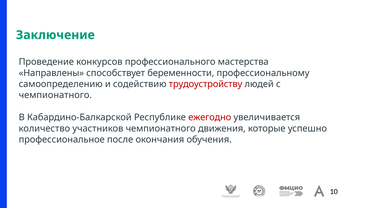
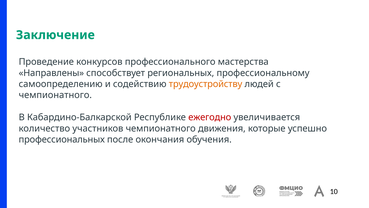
беременности: беременности -> региональных
трудоустройству colour: red -> orange
профессиональное: профессиональное -> профессиональных
